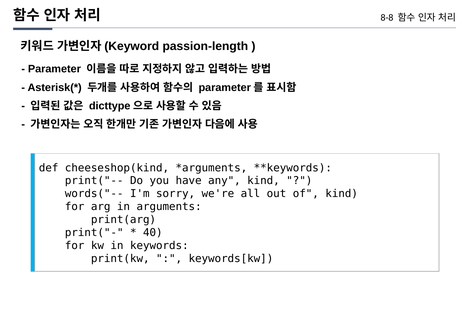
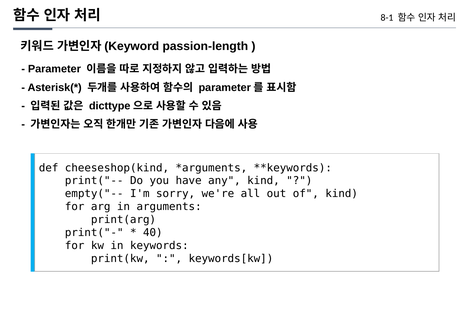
8-8: 8-8 -> 8-1
words("--: words("-- -> empty("--
